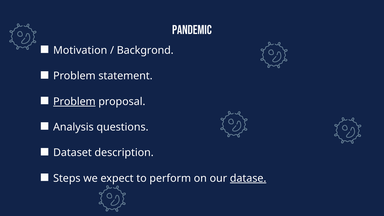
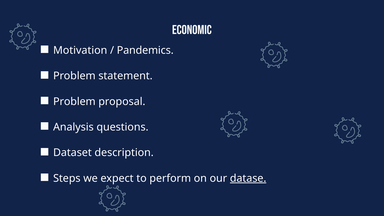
PANDEMIC: PANDEMIC -> ECONOMIC
Backgrond: Backgrond -> Pandemics
Problem at (74, 101) underline: present -> none
